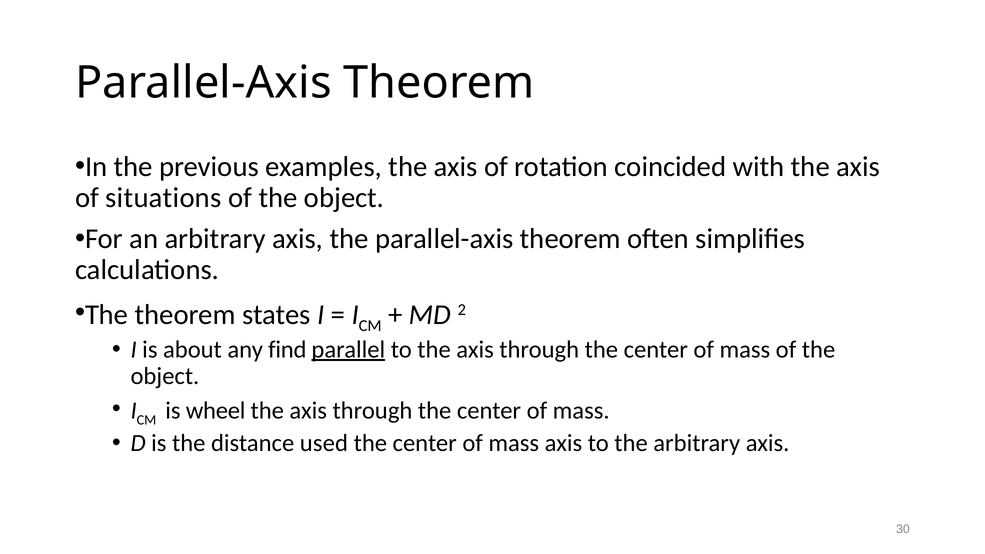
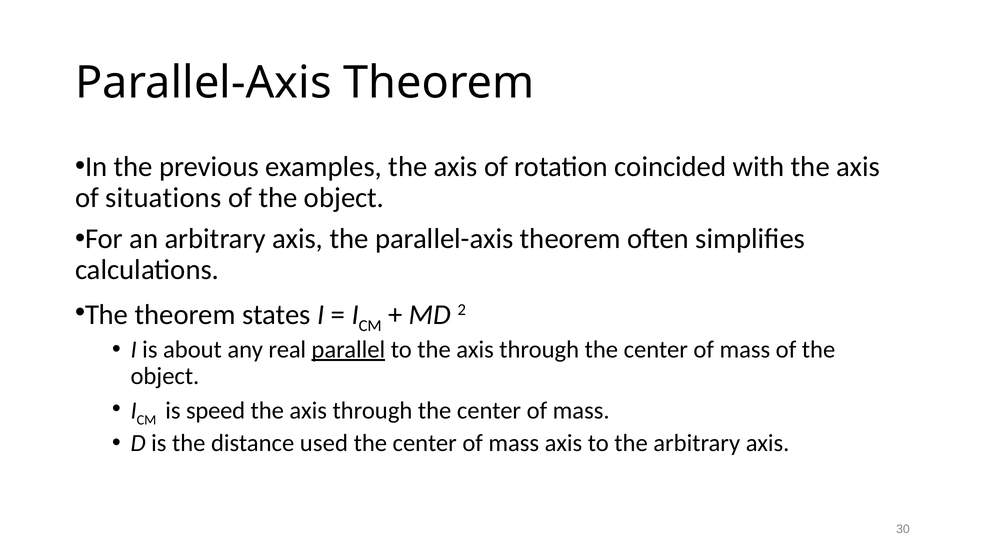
find: find -> real
wheel: wheel -> speed
